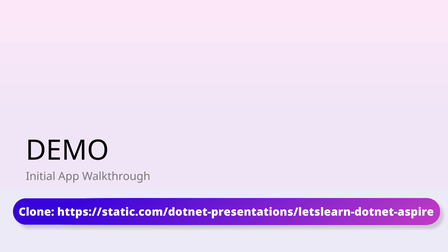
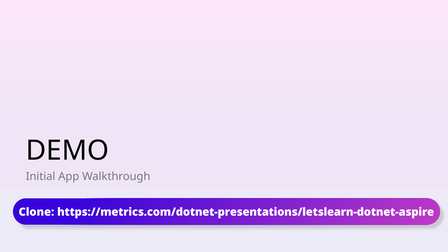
https://static.com/dotnet-presentations/letslearn-dotnet-aspire: https://static.com/dotnet-presentations/letslearn-dotnet-aspire -> https://metrics.com/dotnet-presentations/letslearn-dotnet-aspire
